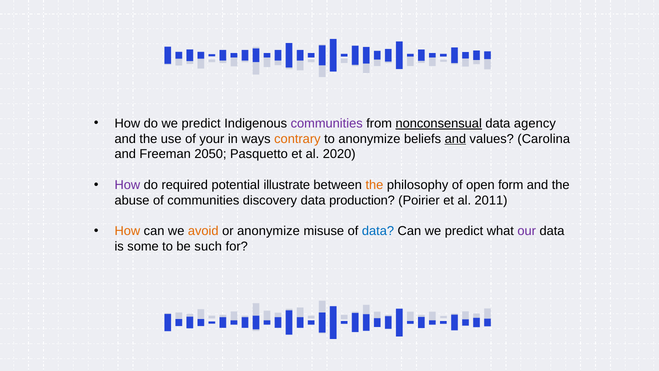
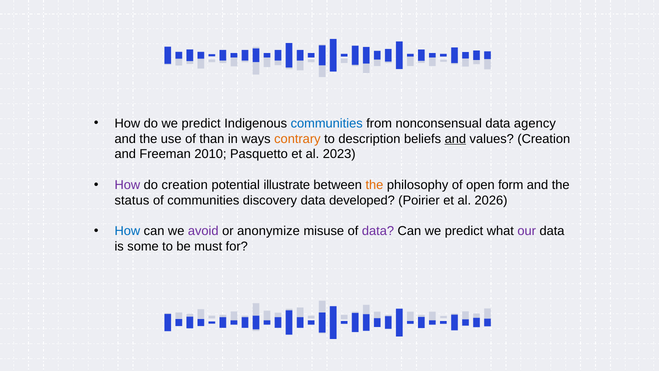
communities at (327, 123) colour: purple -> blue
nonconsensual underline: present -> none
your: your -> than
to anonymize: anonymize -> description
values Carolina: Carolina -> Creation
2050: 2050 -> 2010
2020: 2020 -> 2023
do required: required -> creation
abuse: abuse -> status
production: production -> developed
2011: 2011 -> 2026
How at (127, 231) colour: orange -> blue
avoid colour: orange -> purple
data at (378, 231) colour: blue -> purple
such: such -> must
